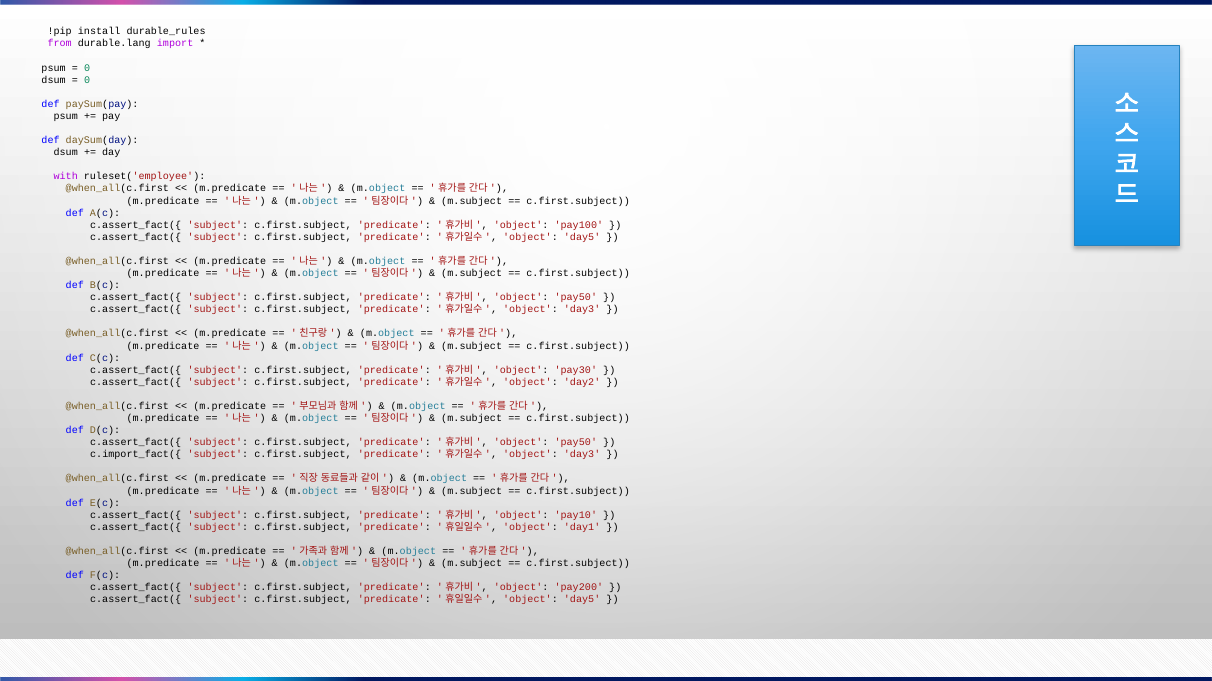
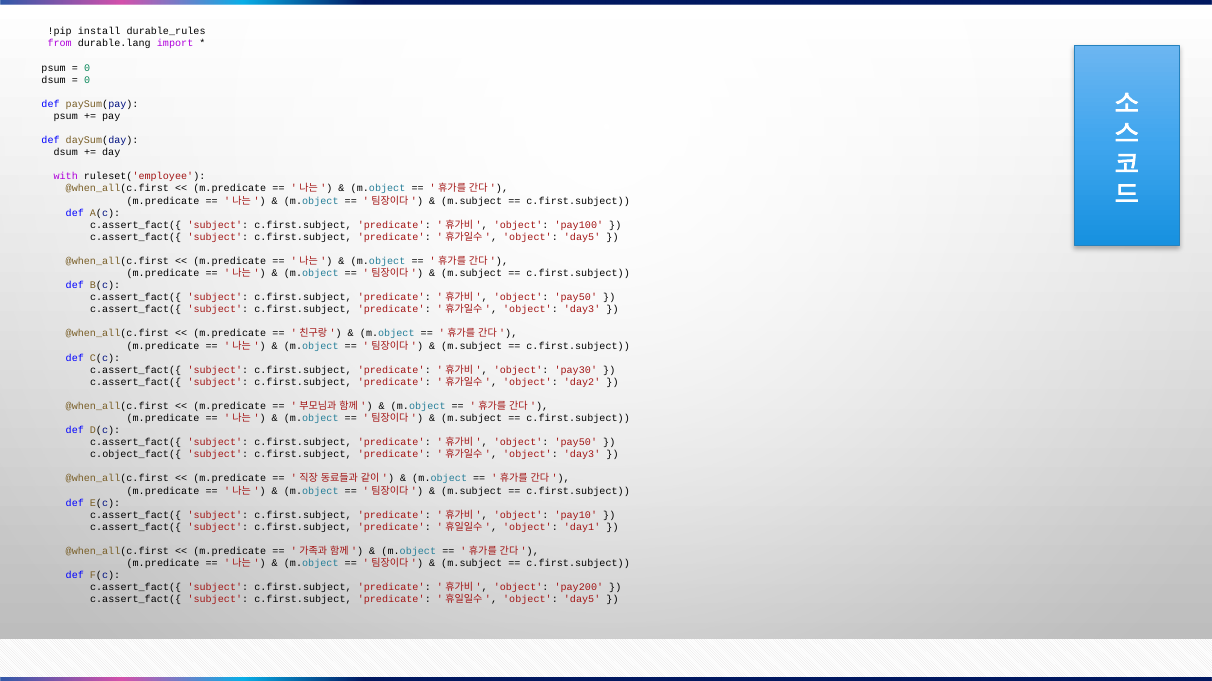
c.import_fact({: c.import_fact({ -> c.object_fact({
